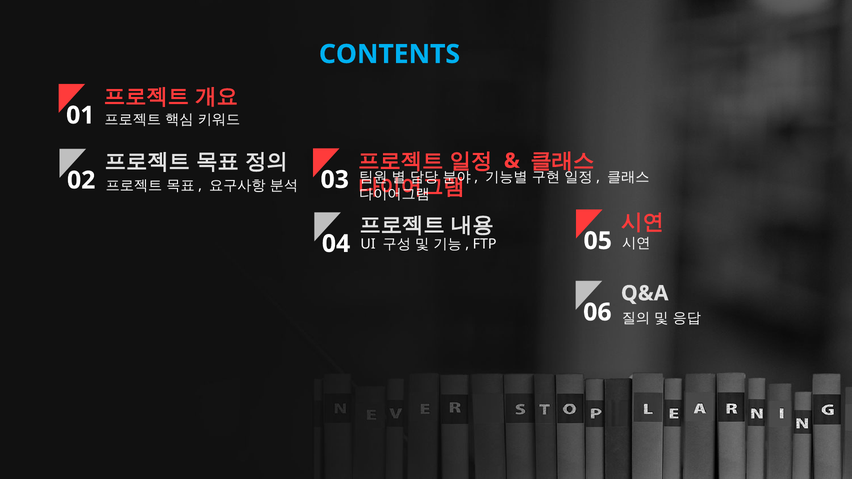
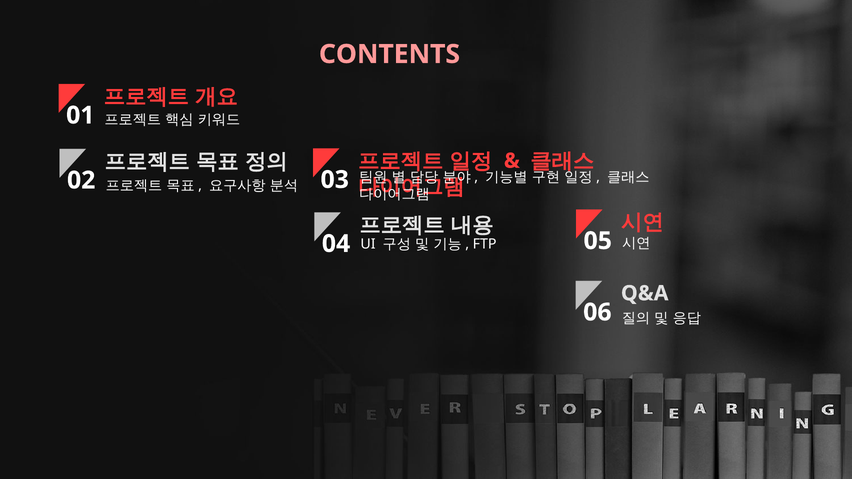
CONTENTS colour: light blue -> pink
